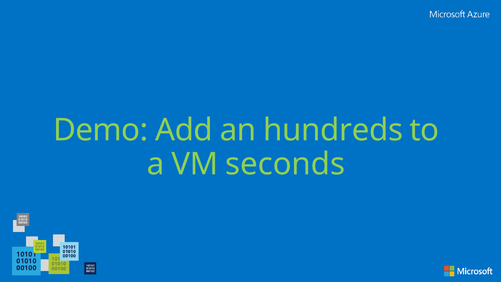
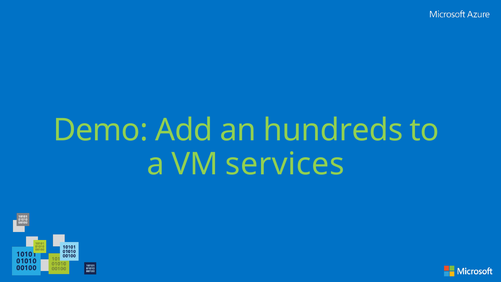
seconds: seconds -> services
